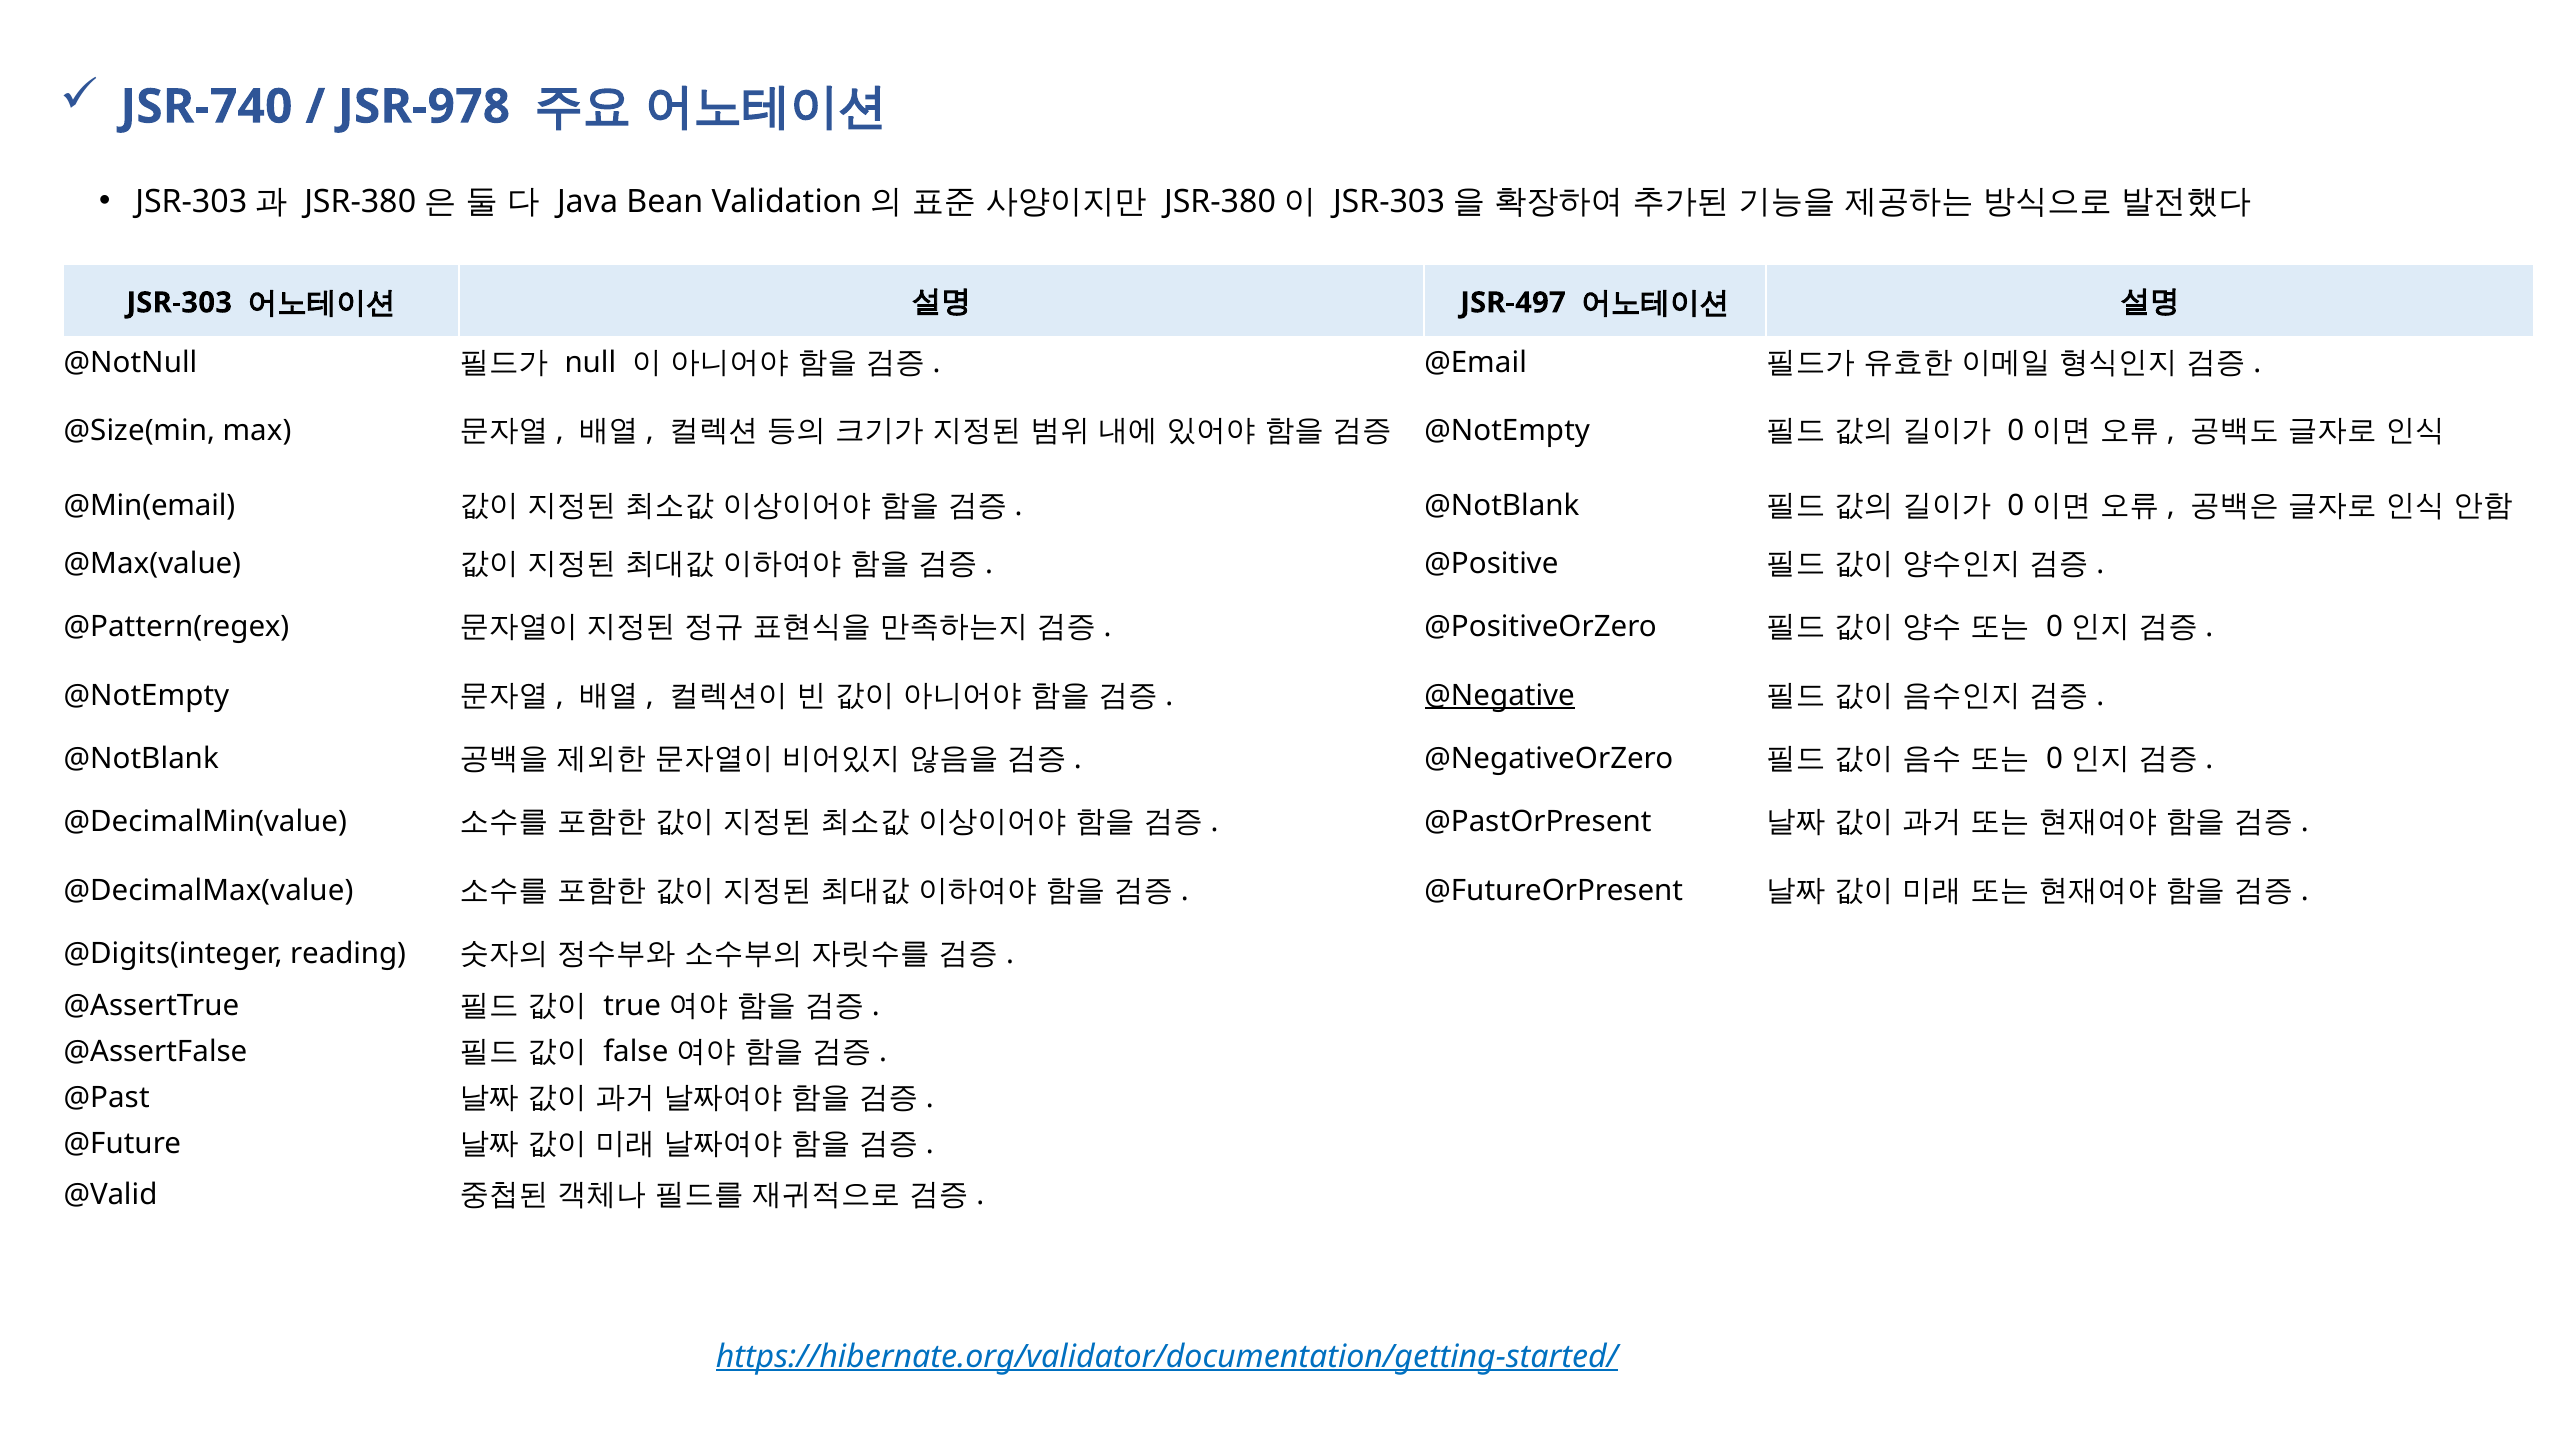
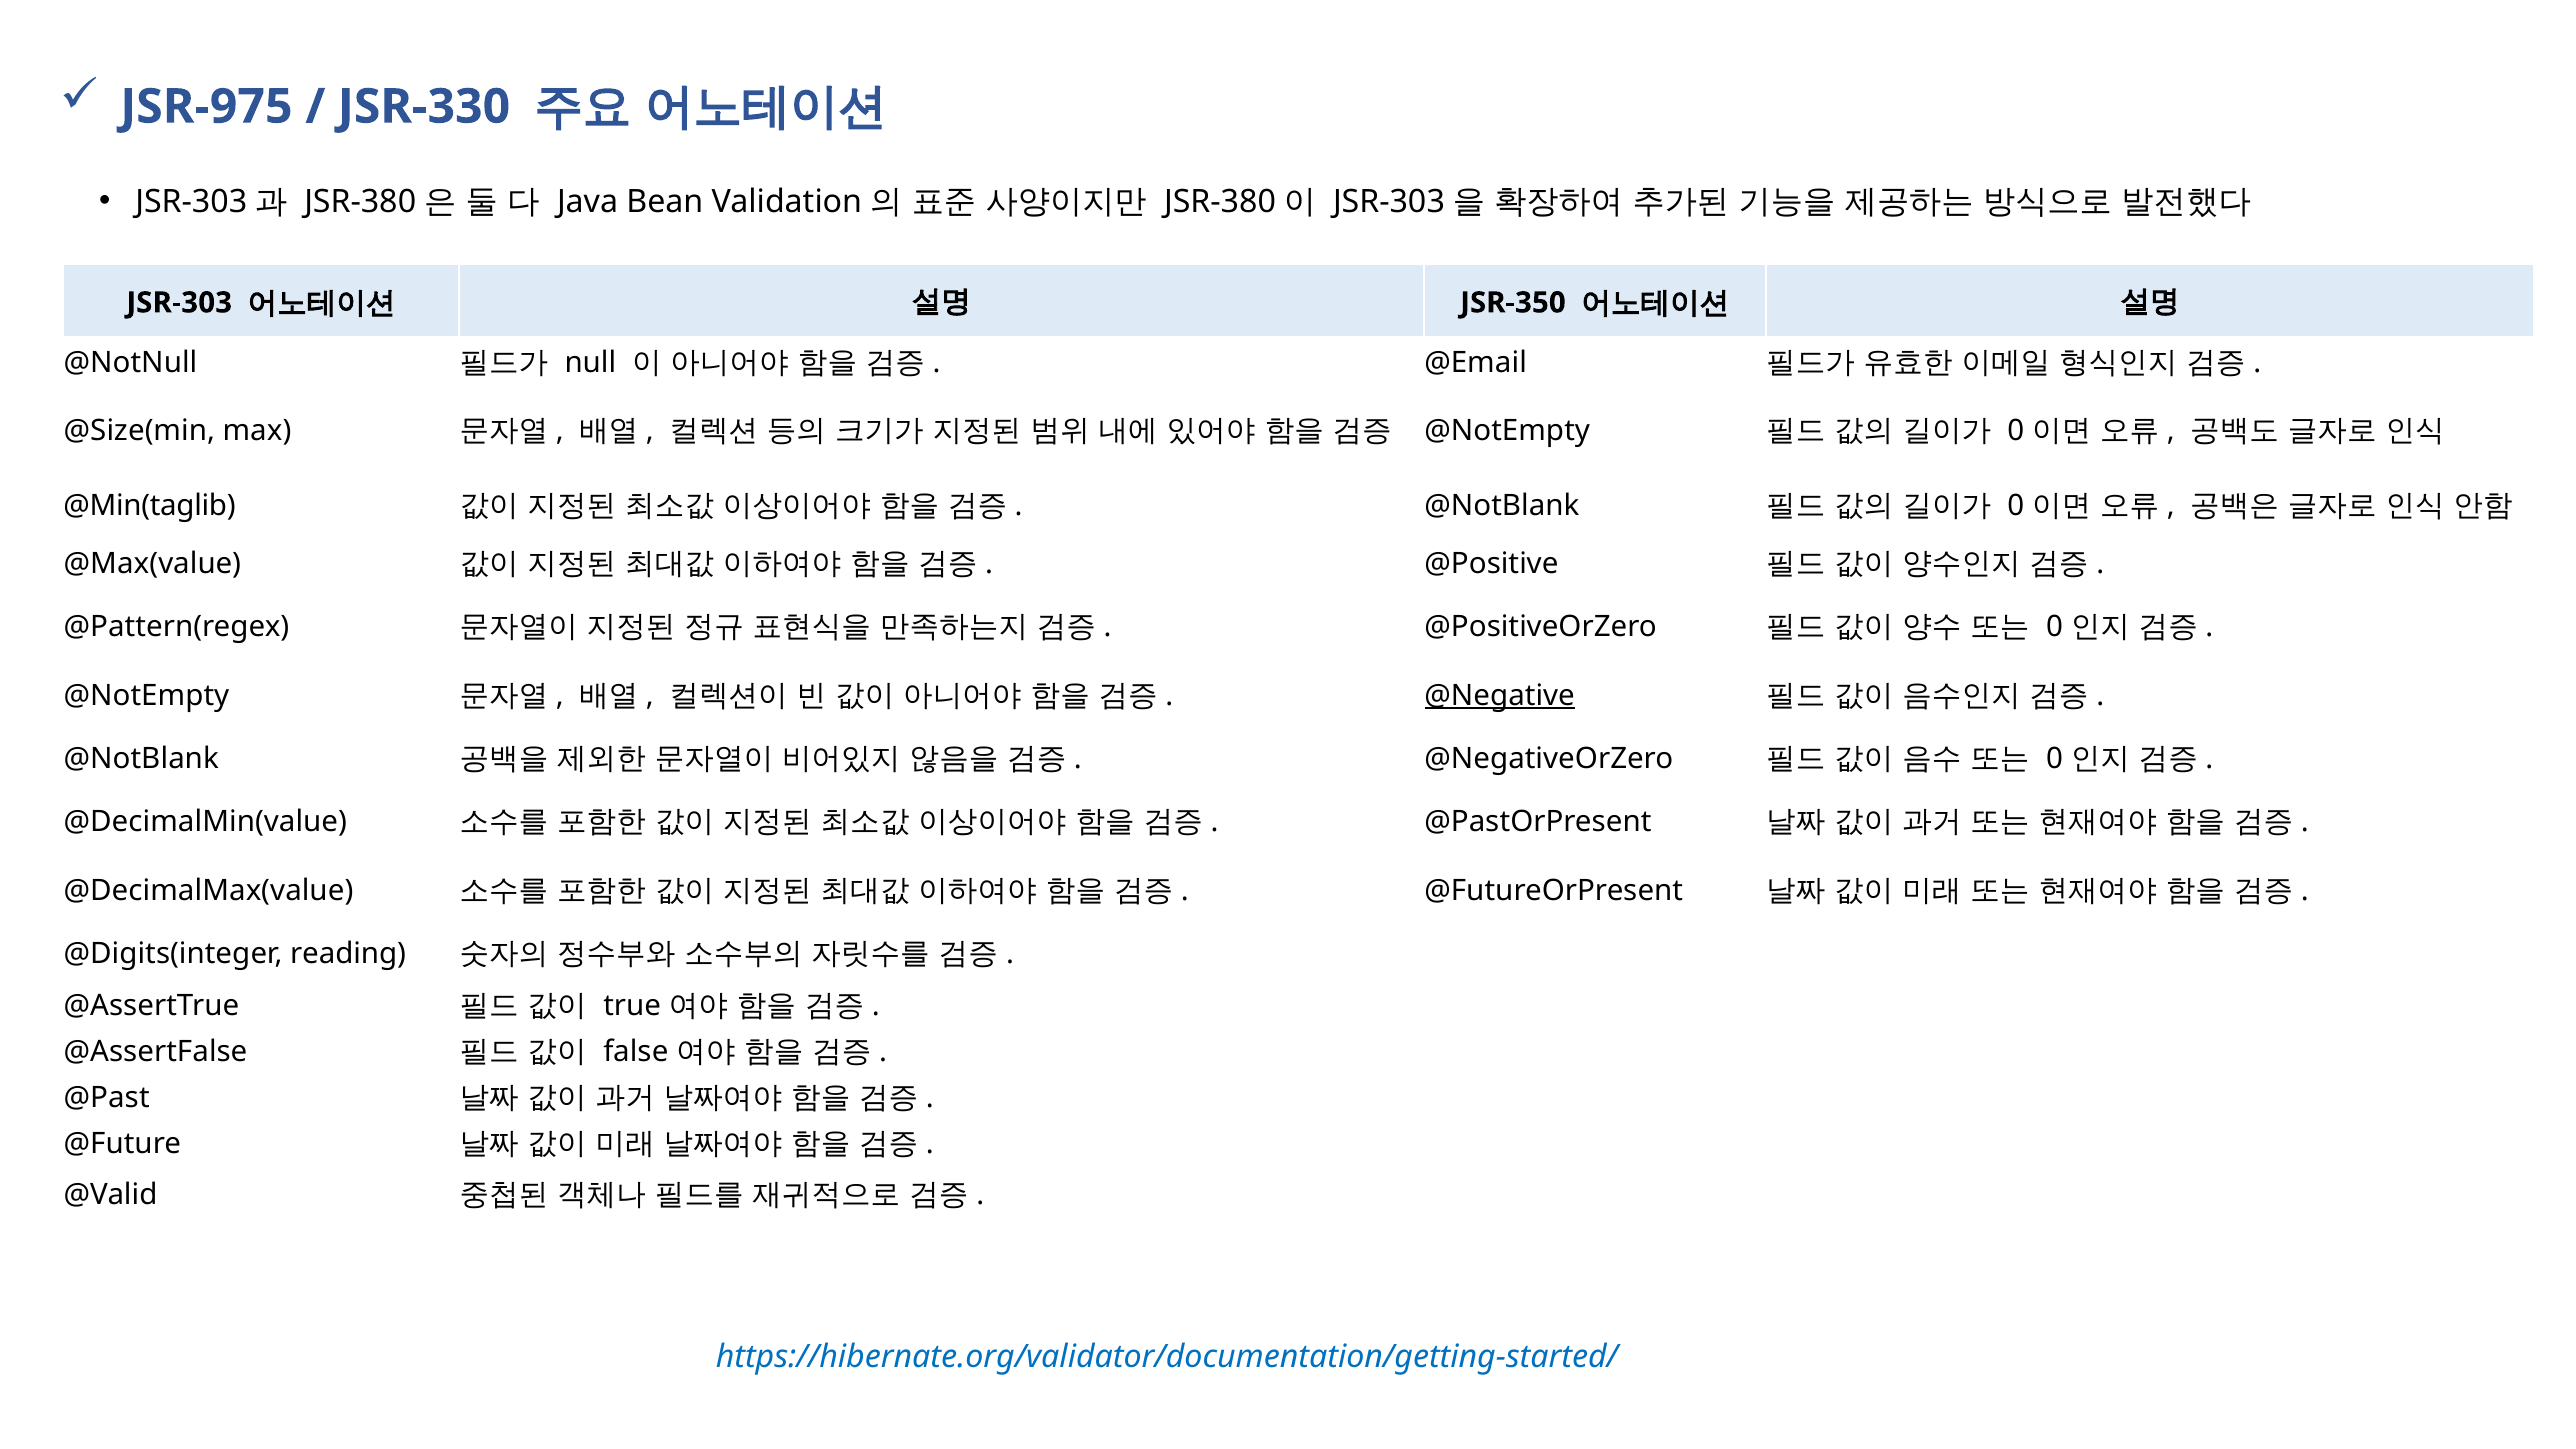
JSR-740: JSR-740 -> JSR-975
JSR-978: JSR-978 -> JSR-330
JSR-497: JSR-497 -> JSR-350
@Min(email: @Min(email -> @Min(taglib
https://hibernate.org/validator/documentation/getting-started/ underline: present -> none
